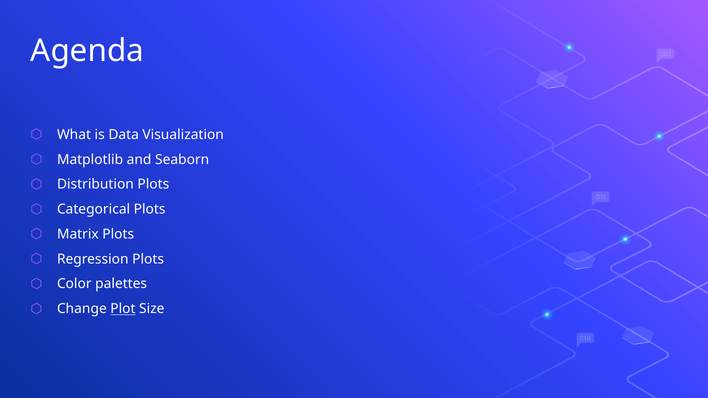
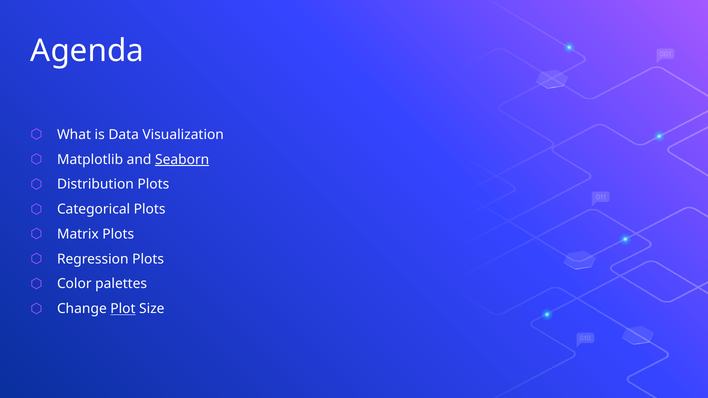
Seaborn underline: none -> present
